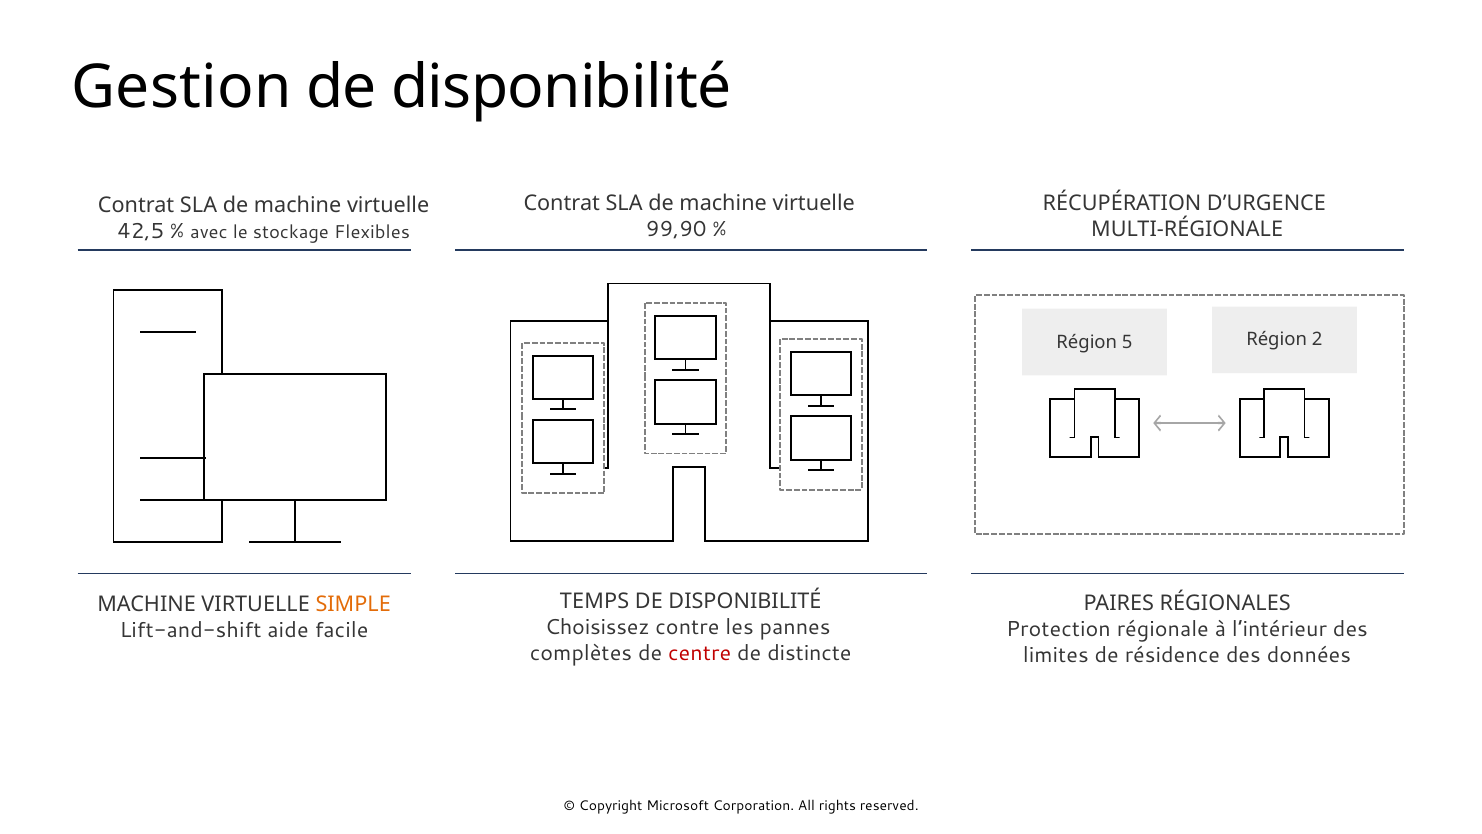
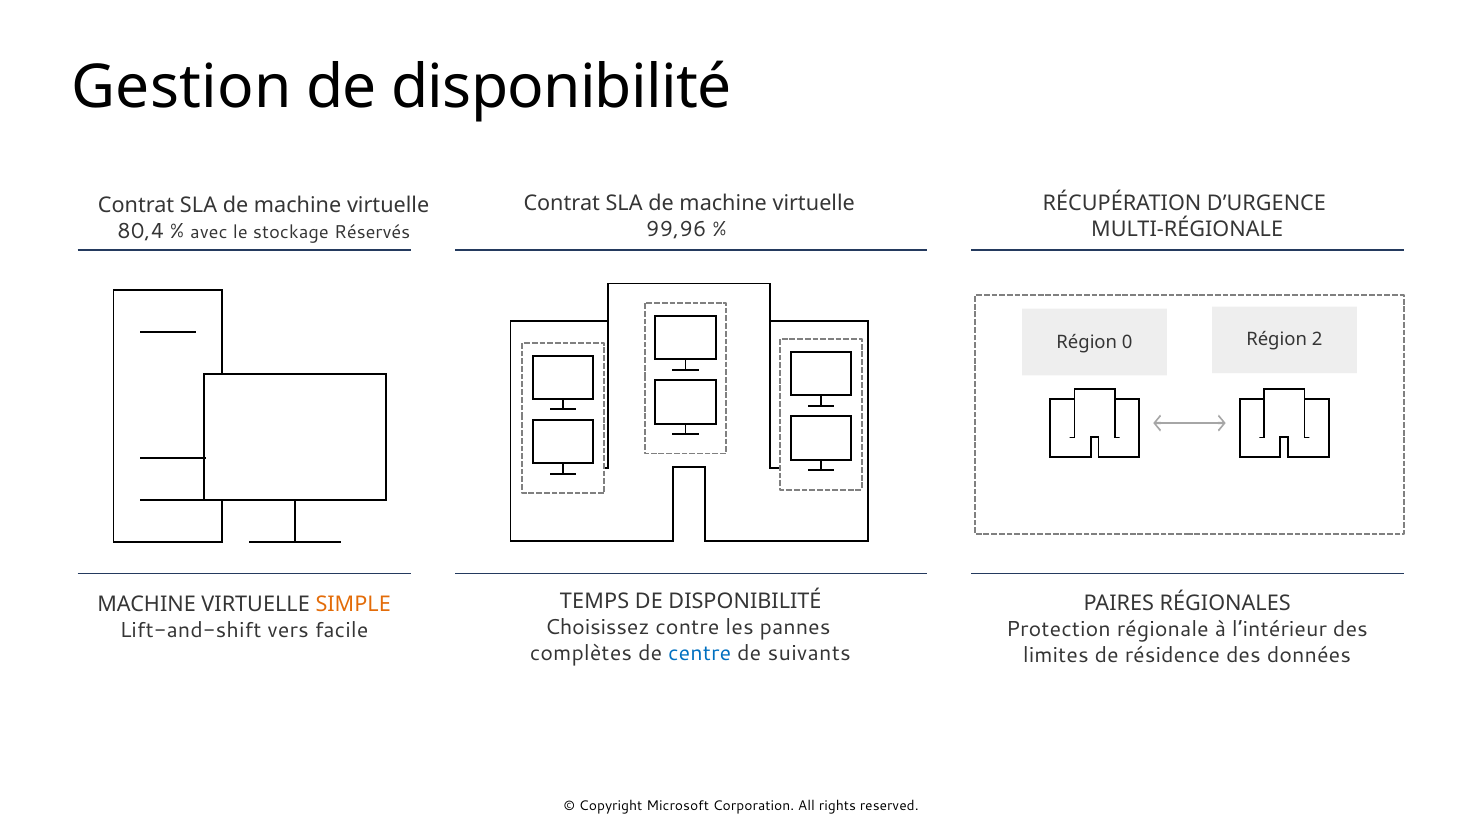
99,90: 99,90 -> 99,96
42,5: 42,5 -> 80,4
Flexibles: Flexibles -> Réservés
5: 5 -> 0
aide: aide -> vers
centre colour: red -> blue
distincte: distincte -> suivants
